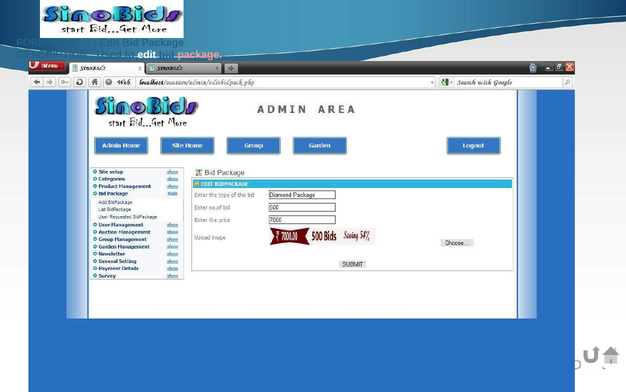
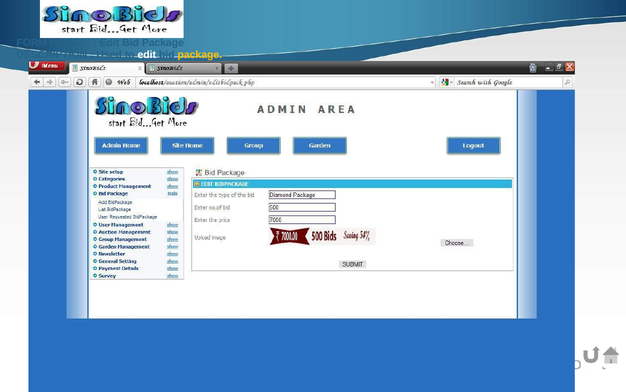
package at (200, 55) colour: pink -> yellow
